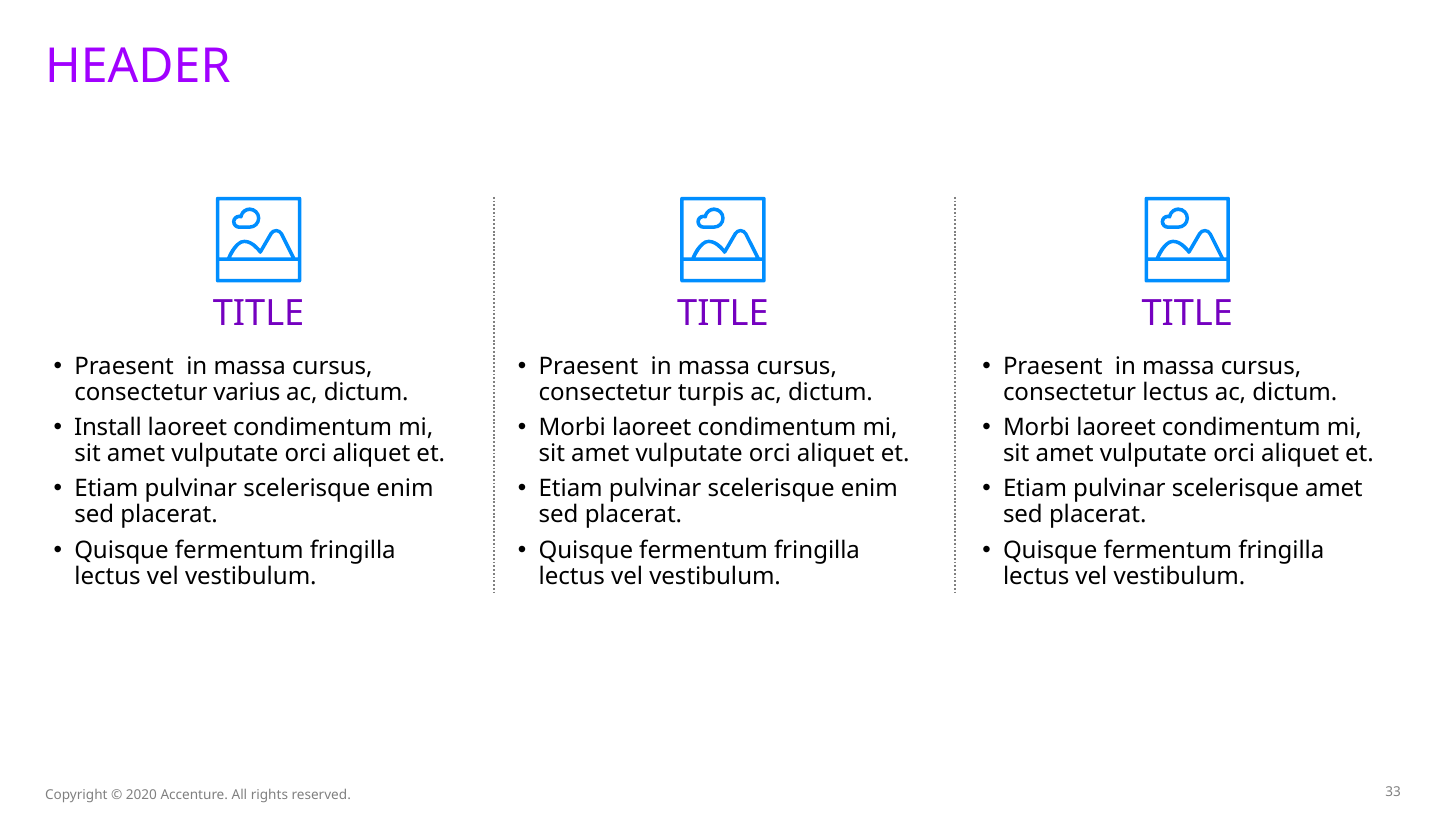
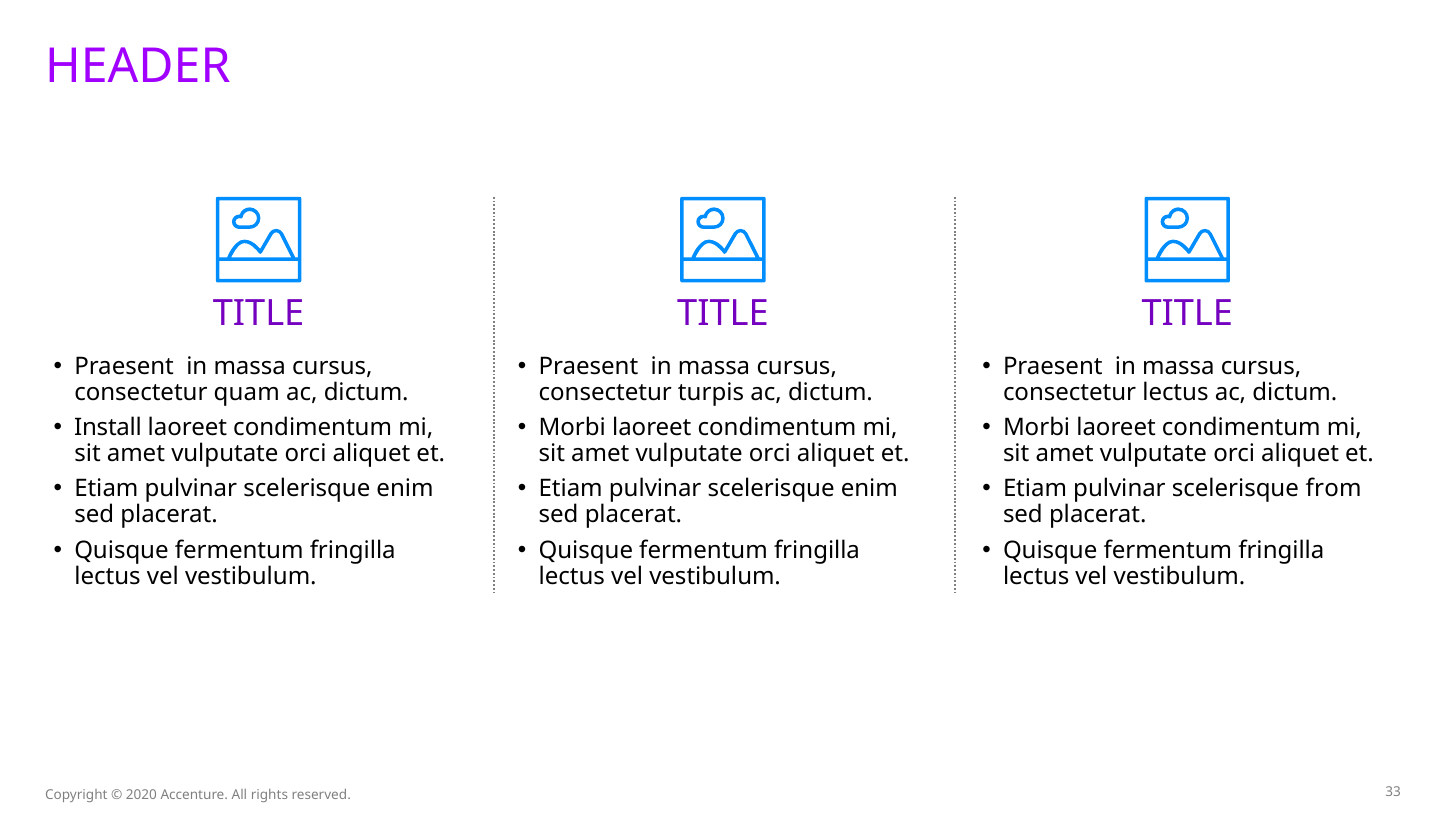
varius: varius -> quam
scelerisque amet: amet -> from
